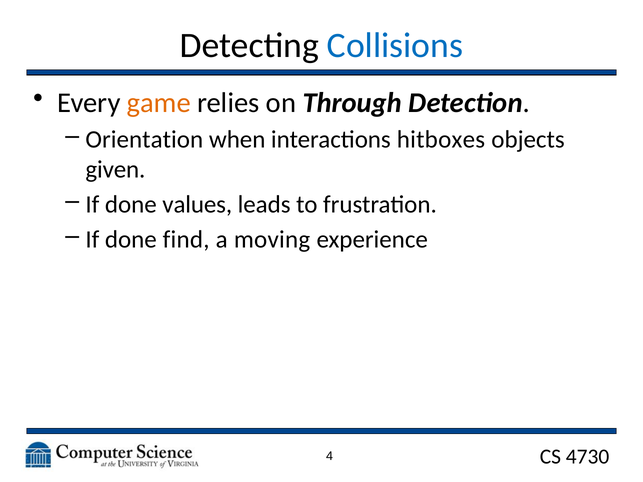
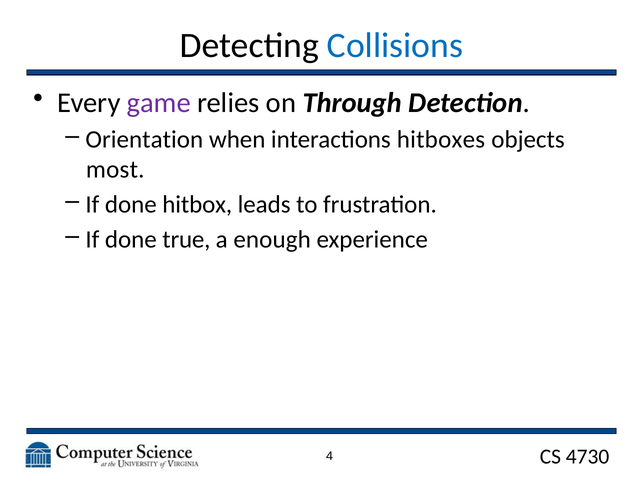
game colour: orange -> purple
given: given -> most
values: values -> hitbox
find: find -> true
moving: moving -> enough
